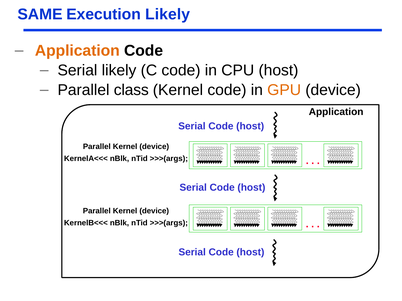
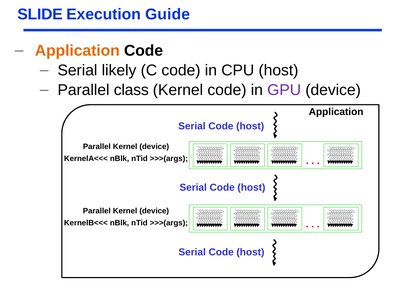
SAME: SAME -> SLIDE
Execution Likely: Likely -> Guide
GPU colour: orange -> purple
